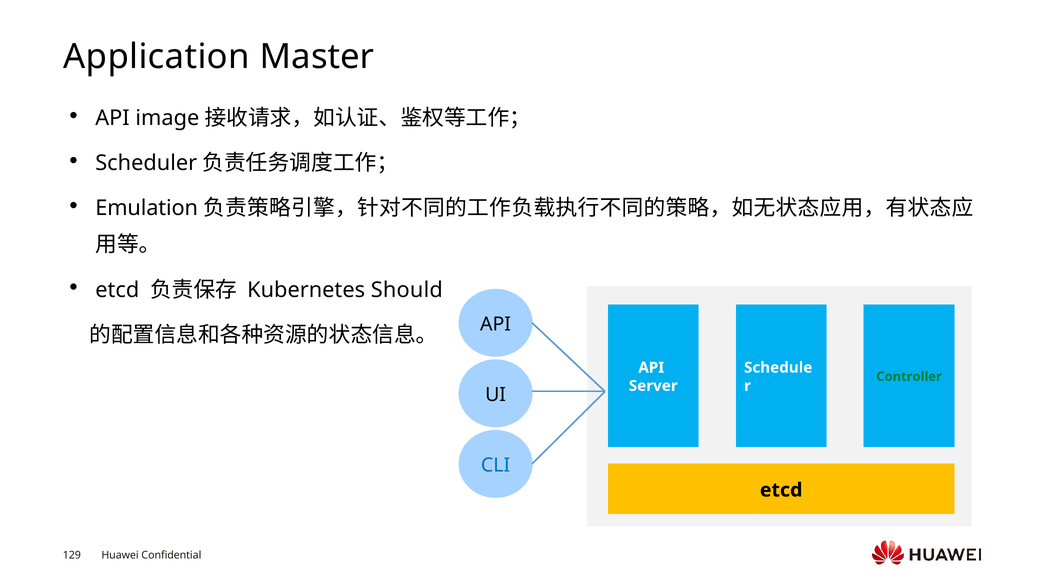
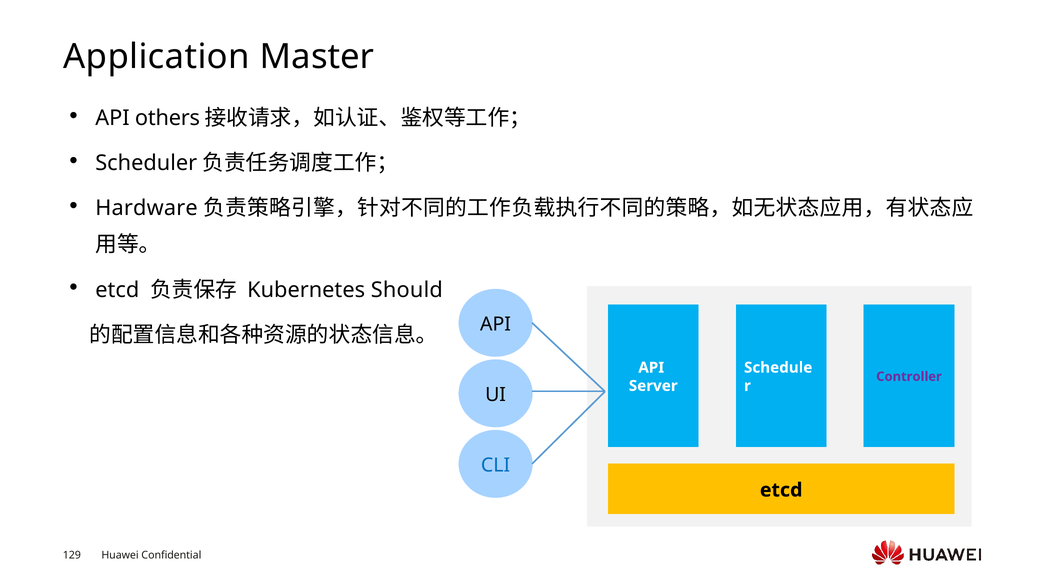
image: image -> others
Emulation: Emulation -> Hardware
Controller colour: green -> purple
